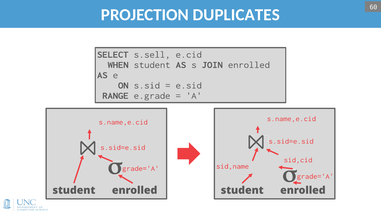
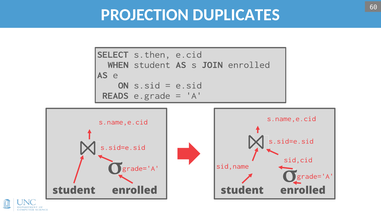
s.sell: s.sell -> s.then
RANGE: RANGE -> READS
